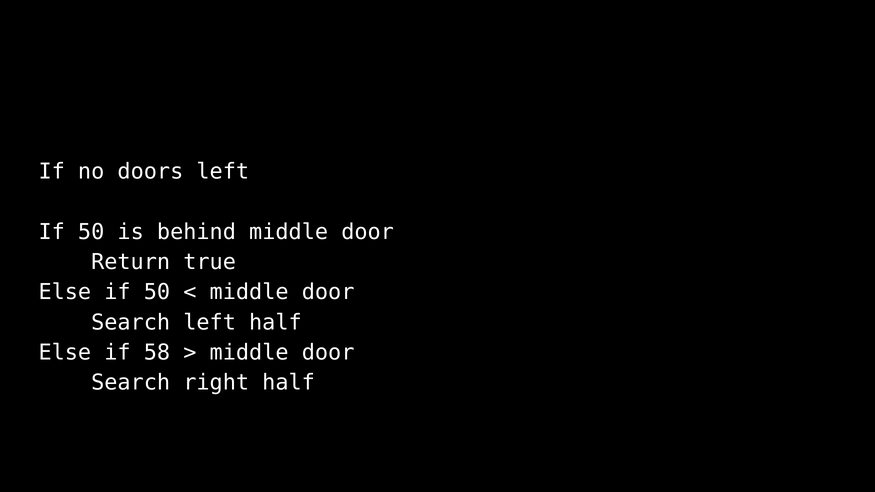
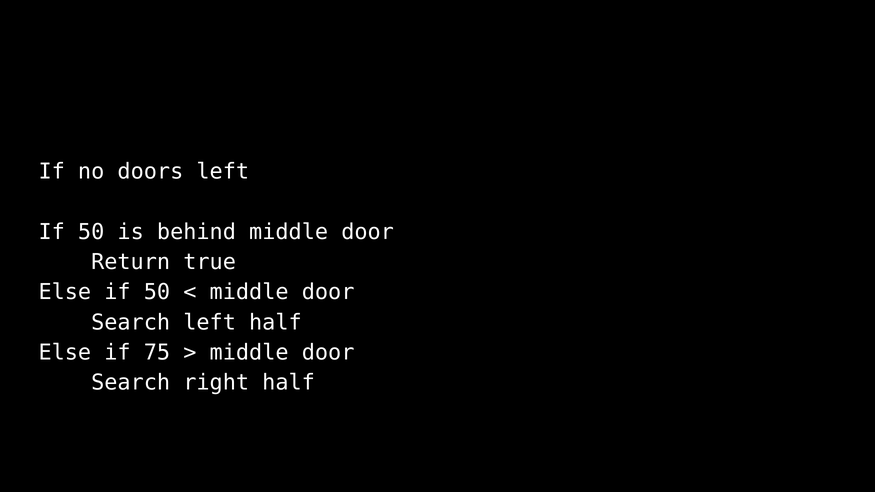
58: 58 -> 75
